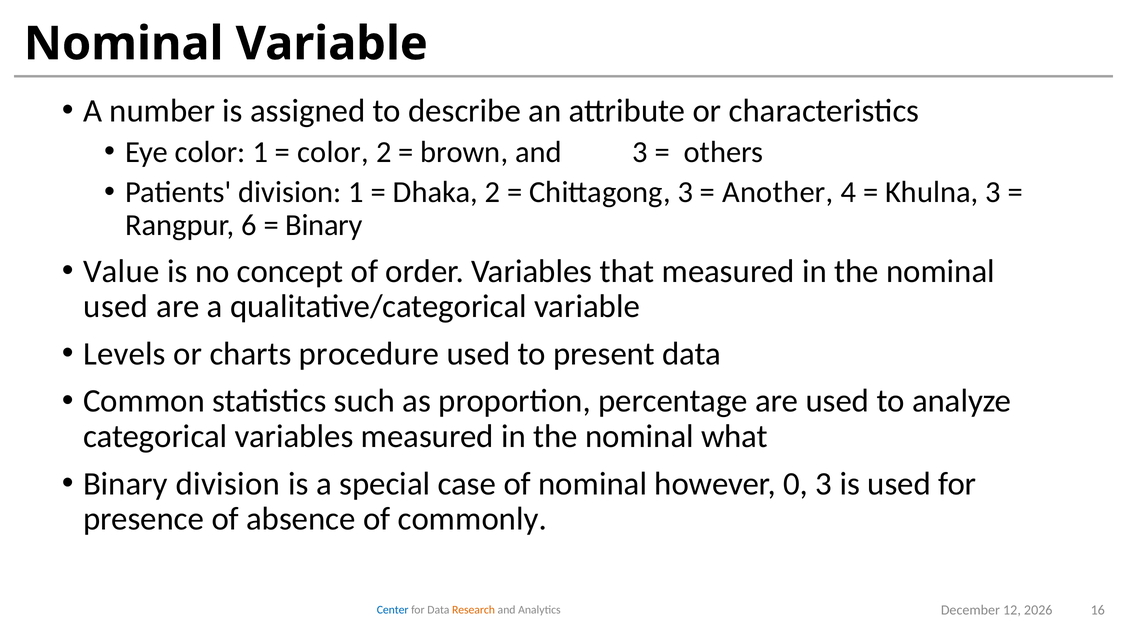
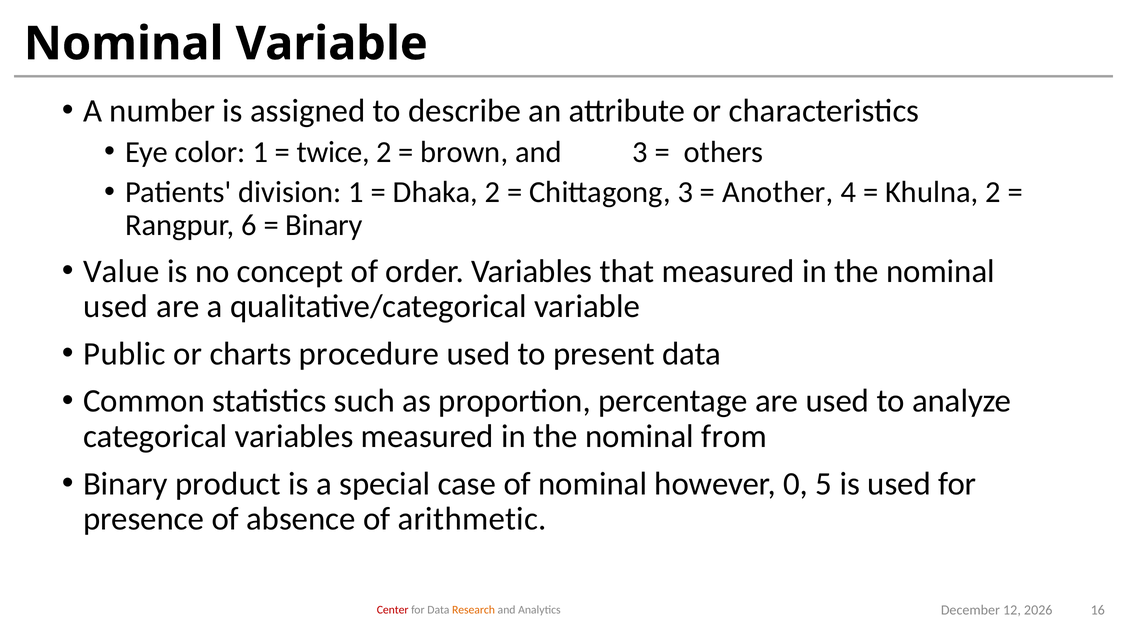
color at (333, 152): color -> twice
Khulna 3: 3 -> 2
Levels: Levels -> Public
what: what -> from
Binary division: division -> product
0 3: 3 -> 5
commonly: commonly -> arithmetic
Center colour: blue -> red
